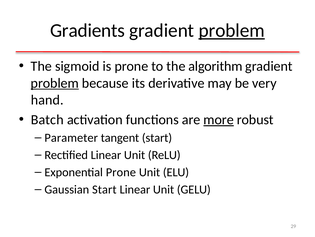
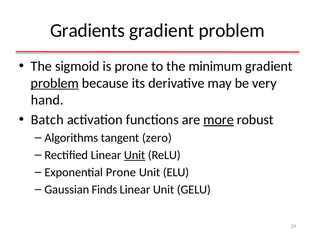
problem at (232, 30) underline: present -> none
algorithm: algorithm -> minimum
Parameter: Parameter -> Algorithms
tangent start: start -> zero
Unit at (135, 155) underline: none -> present
Gaussian Start: Start -> Finds
